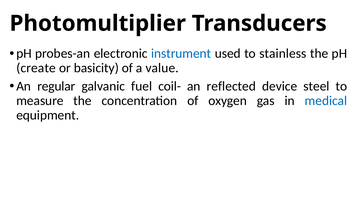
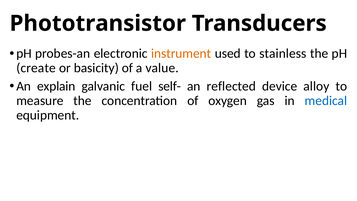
Photomultiplier: Photomultiplier -> Phototransistor
instrument colour: blue -> orange
regular: regular -> explain
coil-: coil- -> self-
steel: steel -> alloy
